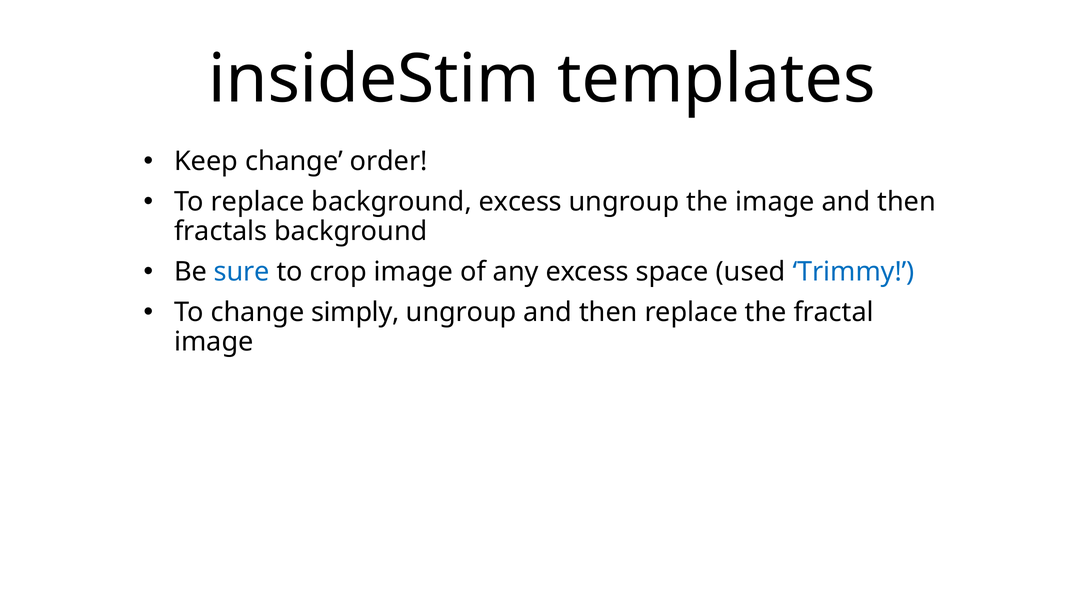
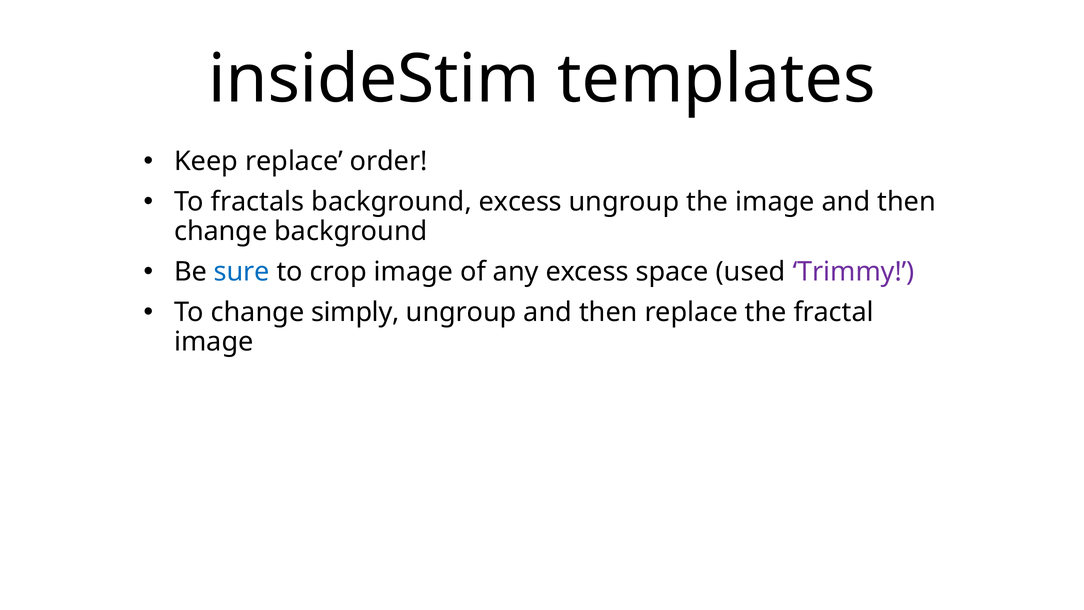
Keep change: change -> replace
To replace: replace -> fractals
fractals at (221, 231): fractals -> change
Trimmy colour: blue -> purple
